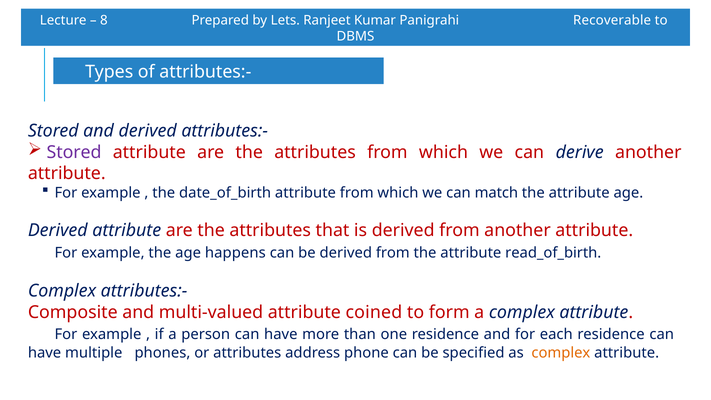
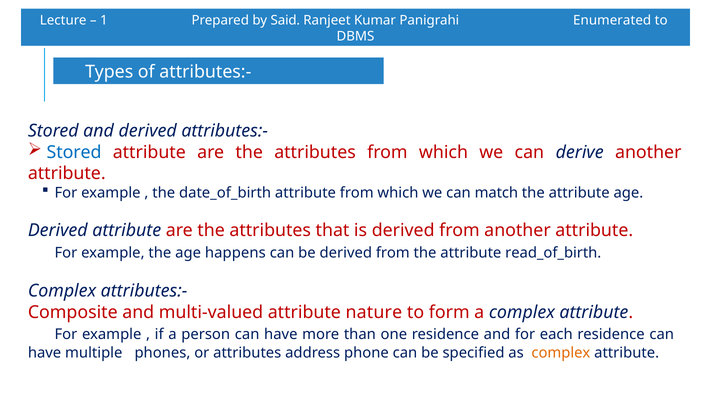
8: 8 -> 1
Lets: Lets -> Said
Recoverable: Recoverable -> Enumerated
Stored at (74, 152) colour: purple -> blue
coined: coined -> nature
